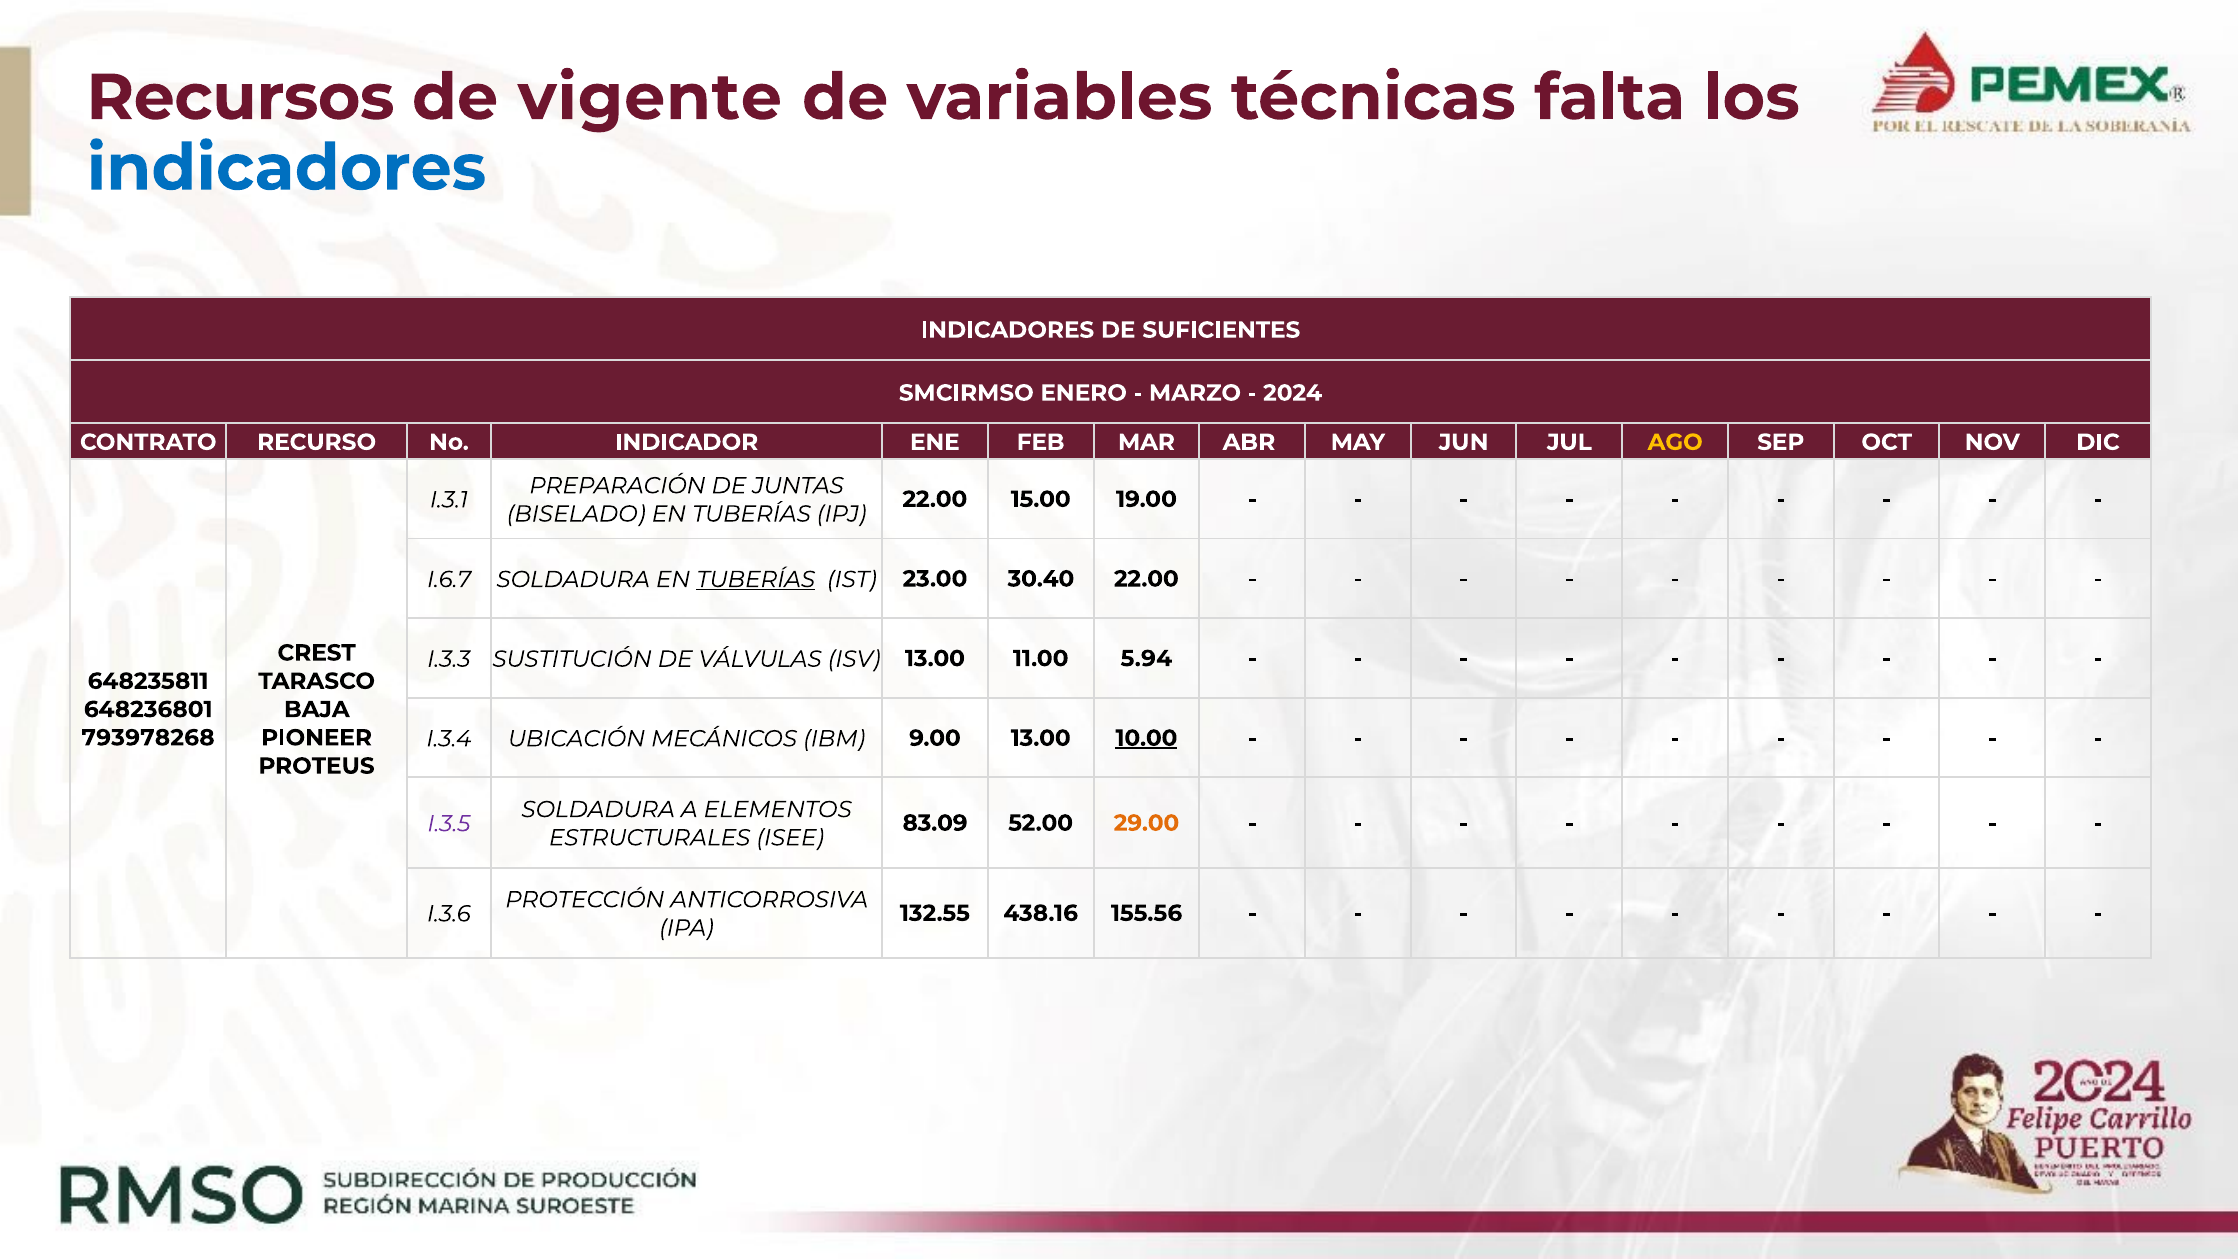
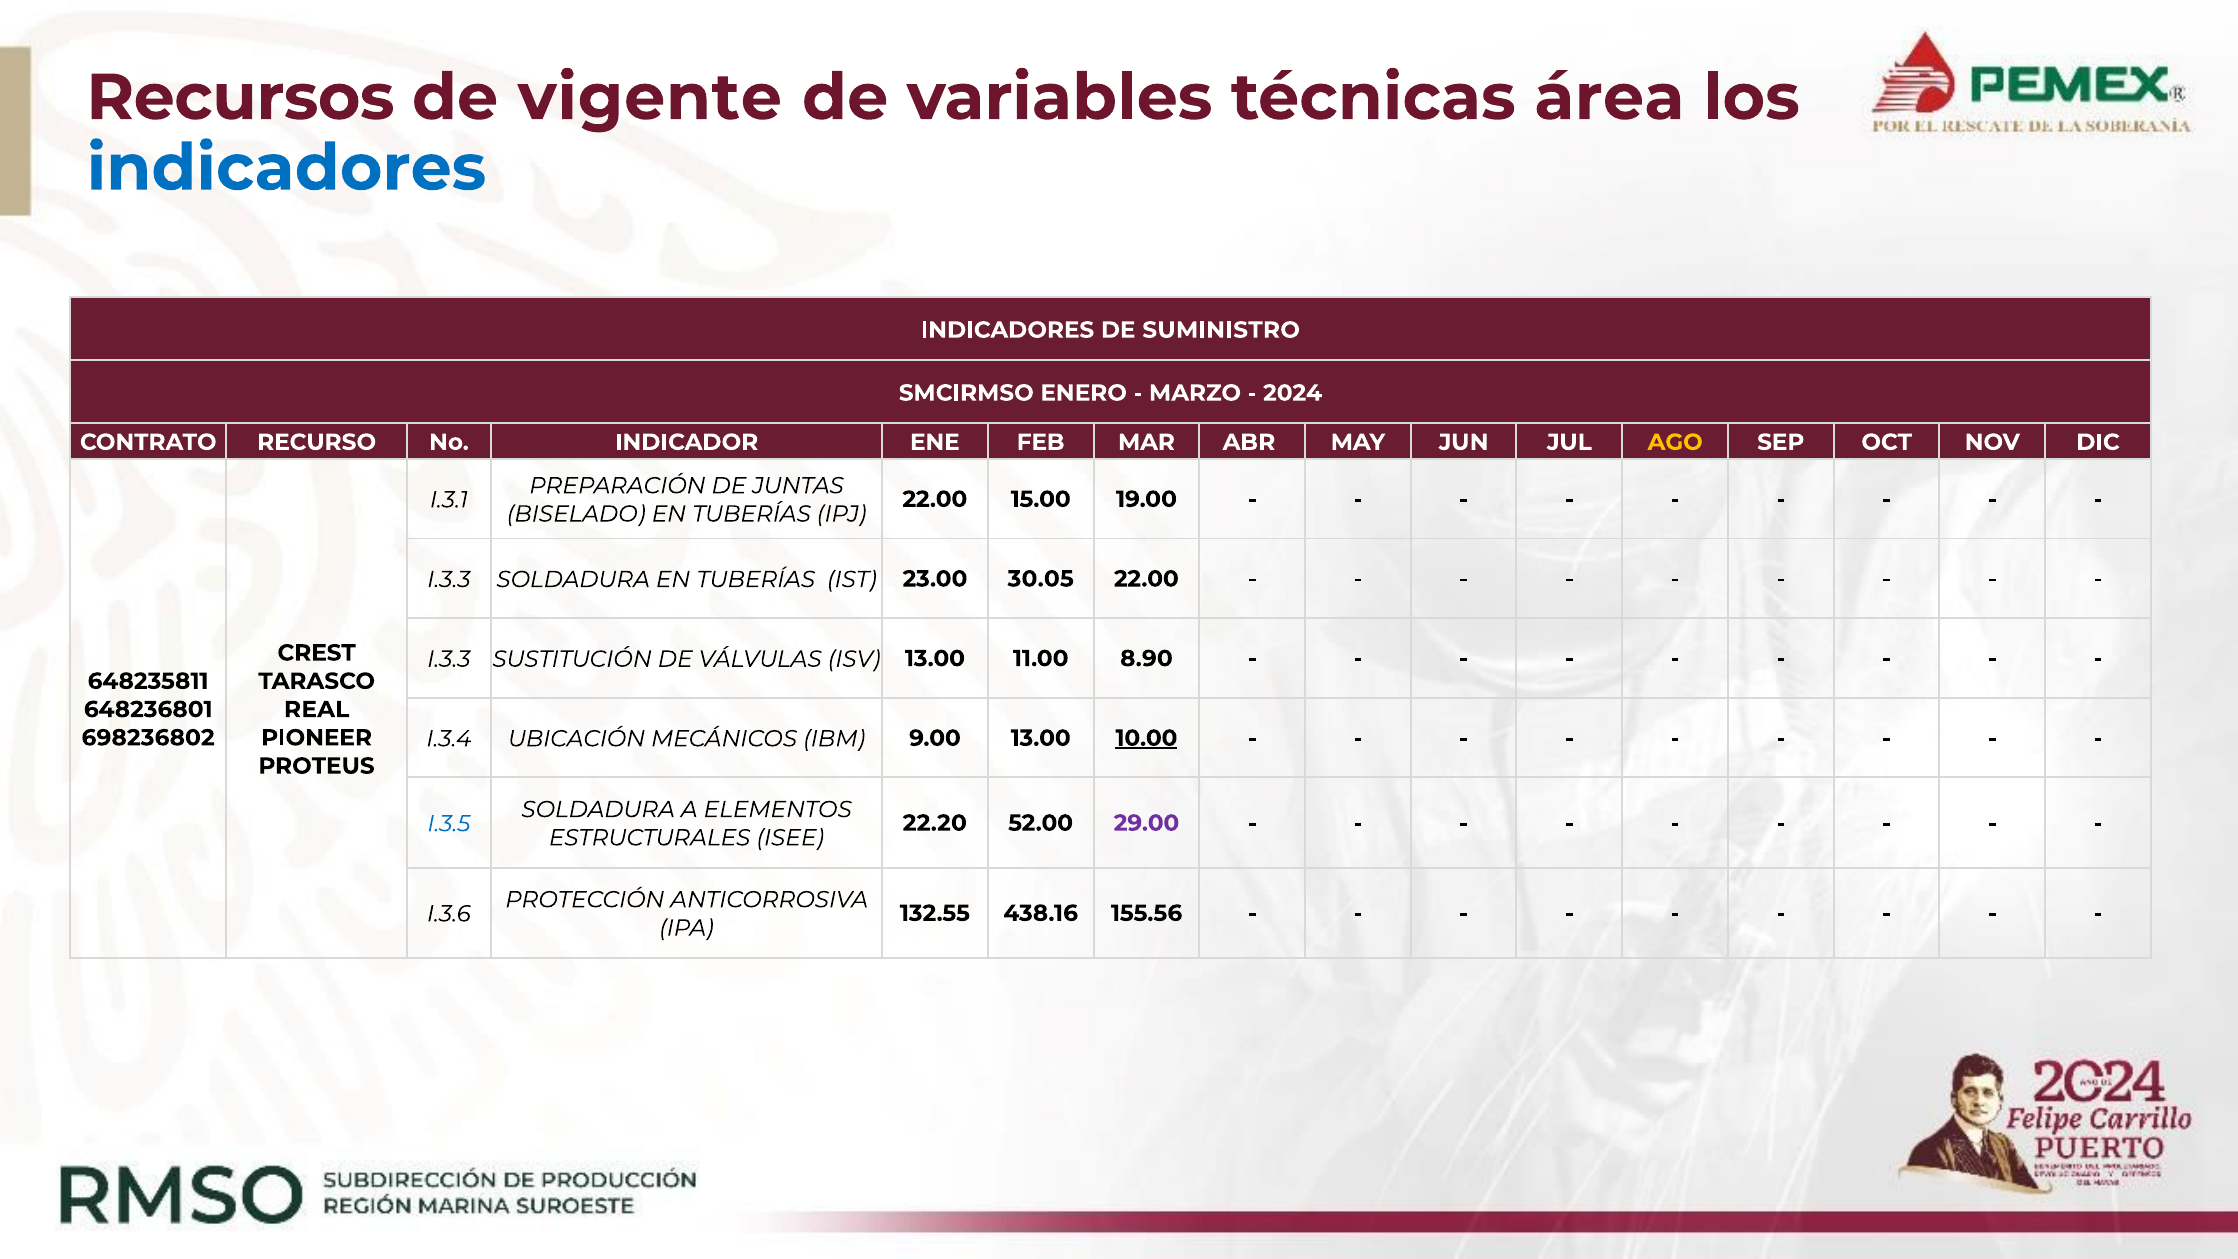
falta: falta -> área
SUFICIENTES: SUFICIENTES -> SUMINISTRO
I.6.7 at (449, 579): I.6.7 -> I.3.3
TUBERÍAS at (756, 579) underline: present -> none
30.40: 30.40 -> 30.05
5.94: 5.94 -> 8.90
BAJA: BAJA -> REAL
793978268: 793978268 -> 698236802
83.09: 83.09 -> 22.20
29.00 colour: orange -> purple
I.3.5 colour: purple -> blue
